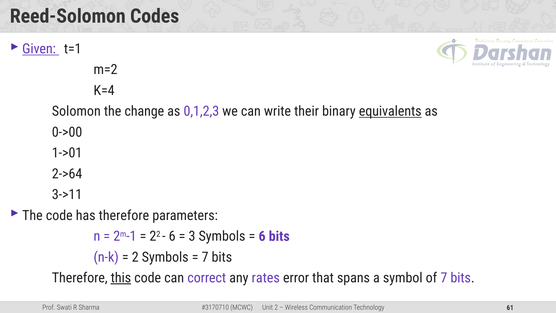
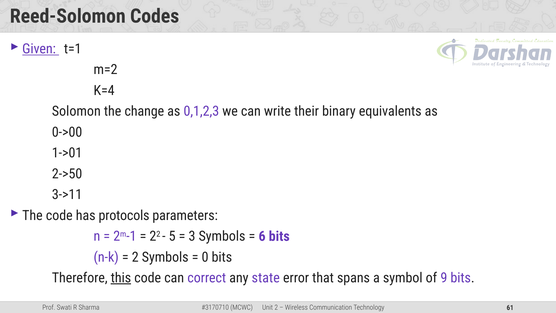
equivalents underline: present -> none
2->64: 2->64 -> 2->50
has therefore: therefore -> protocols
6 at (172, 236): 6 -> 5
7 at (205, 257): 7 -> 0
rates: rates -> state
of 7: 7 -> 9
